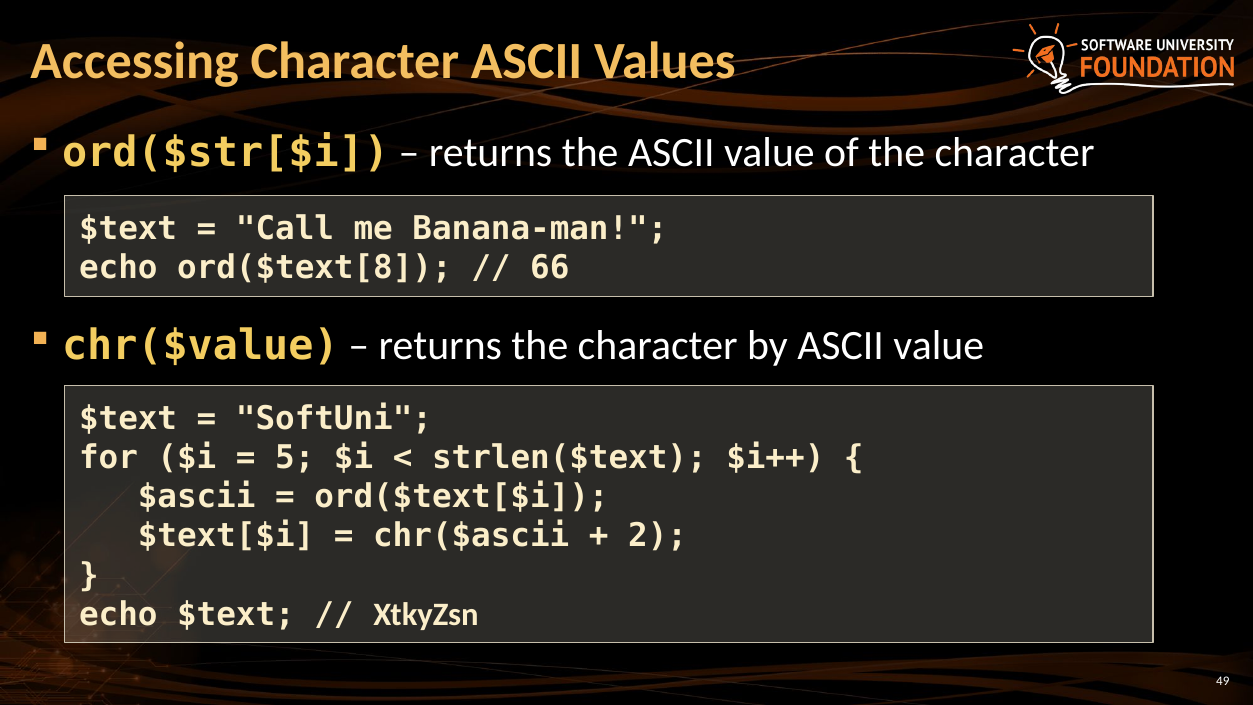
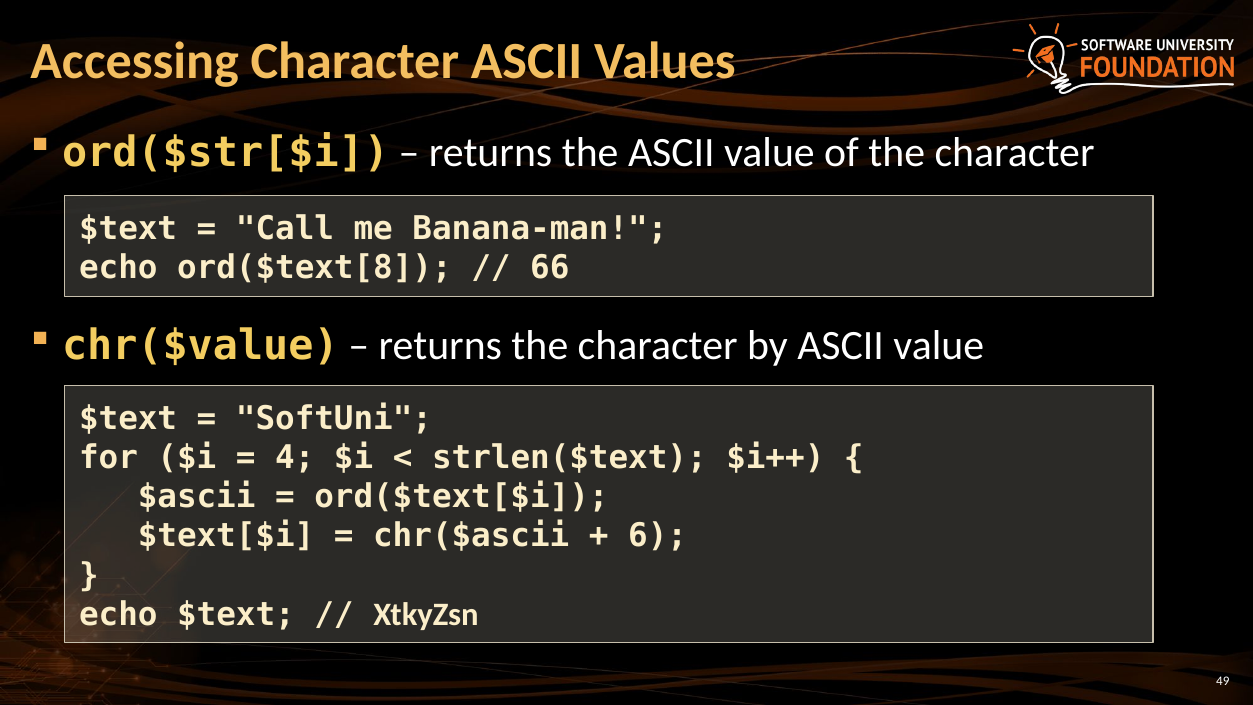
5: 5 -> 4
2: 2 -> 6
